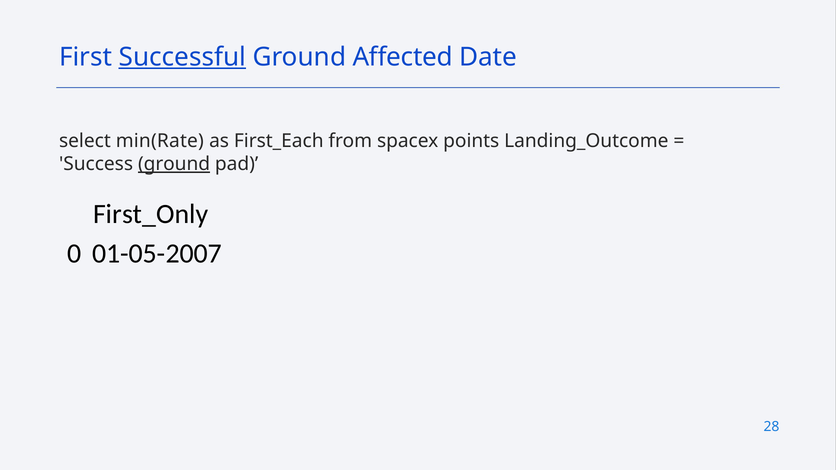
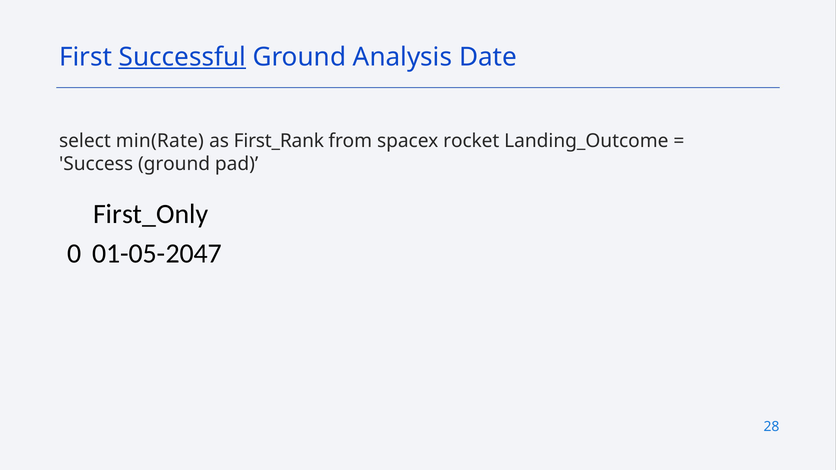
Affected: Affected -> Analysis
First_Each: First_Each -> First_Rank
points: points -> rocket
ground at (174, 164) underline: present -> none
01-05-2007: 01-05-2007 -> 01-05-2047
